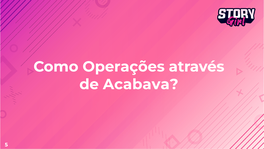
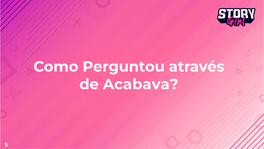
Operações: Operações -> Perguntou
